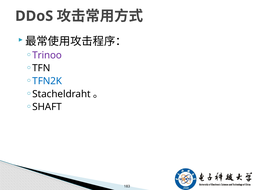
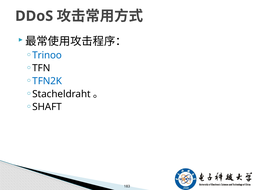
Trinoo colour: purple -> blue
